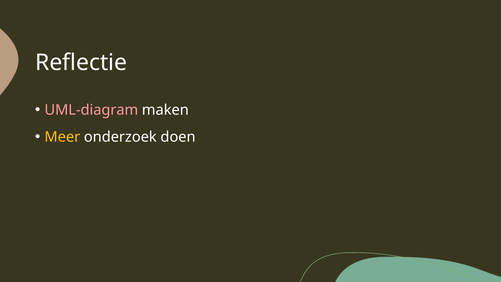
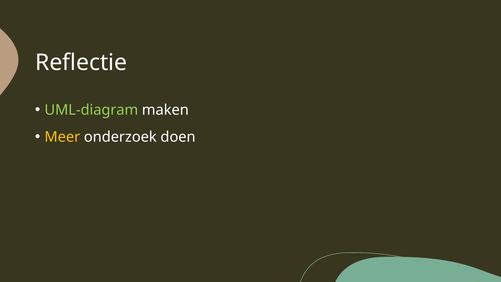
UML-diagram colour: pink -> light green
